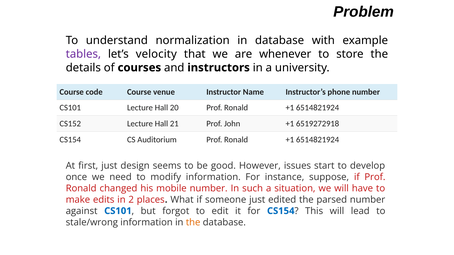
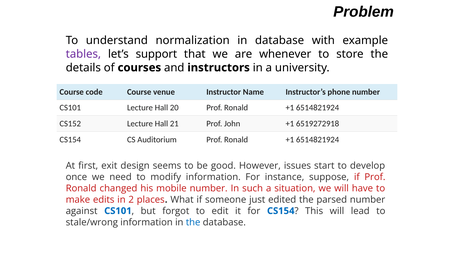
velocity: velocity -> support
first just: just -> exit
the at (193, 223) colour: orange -> blue
